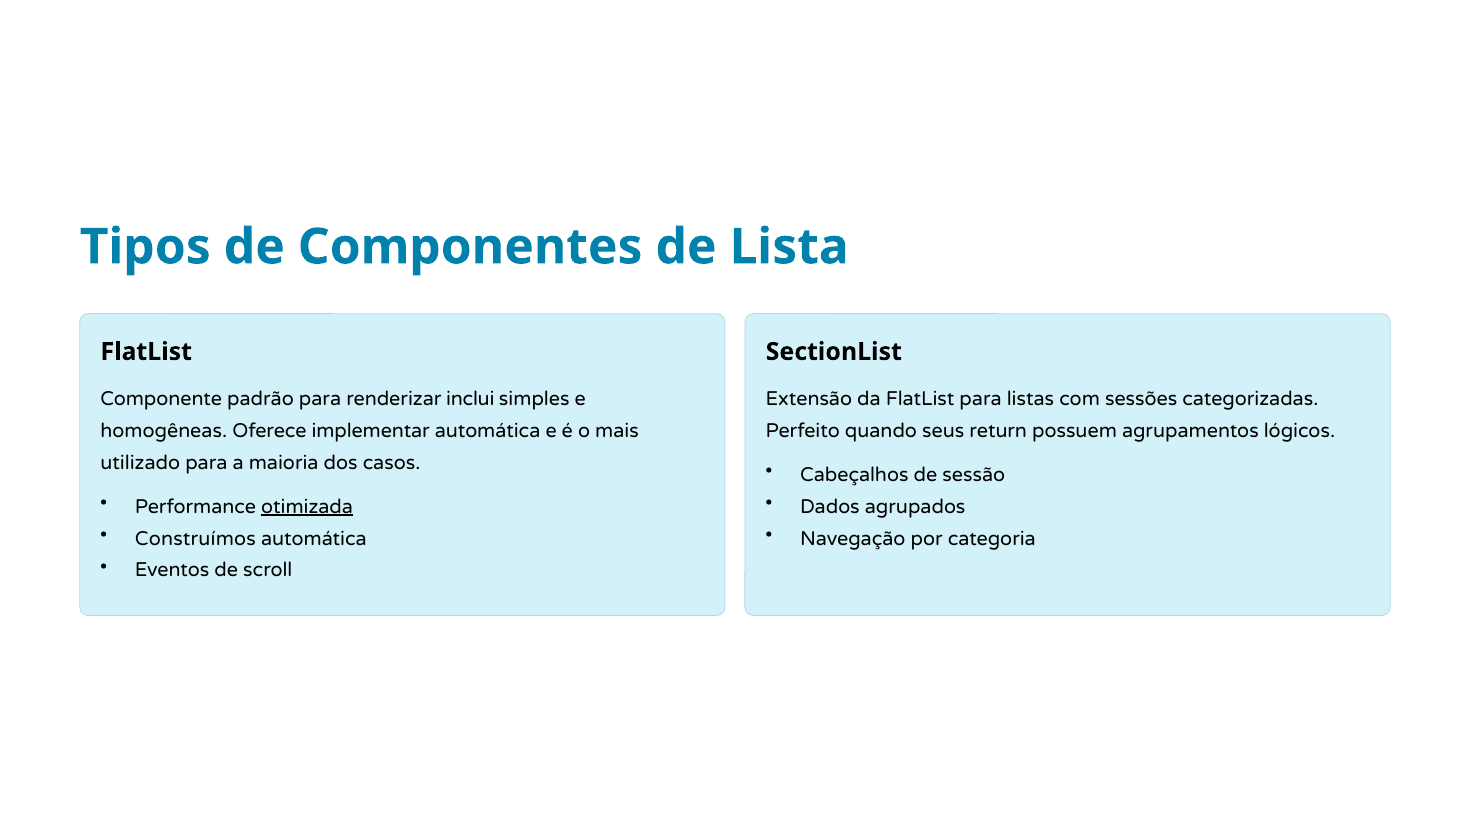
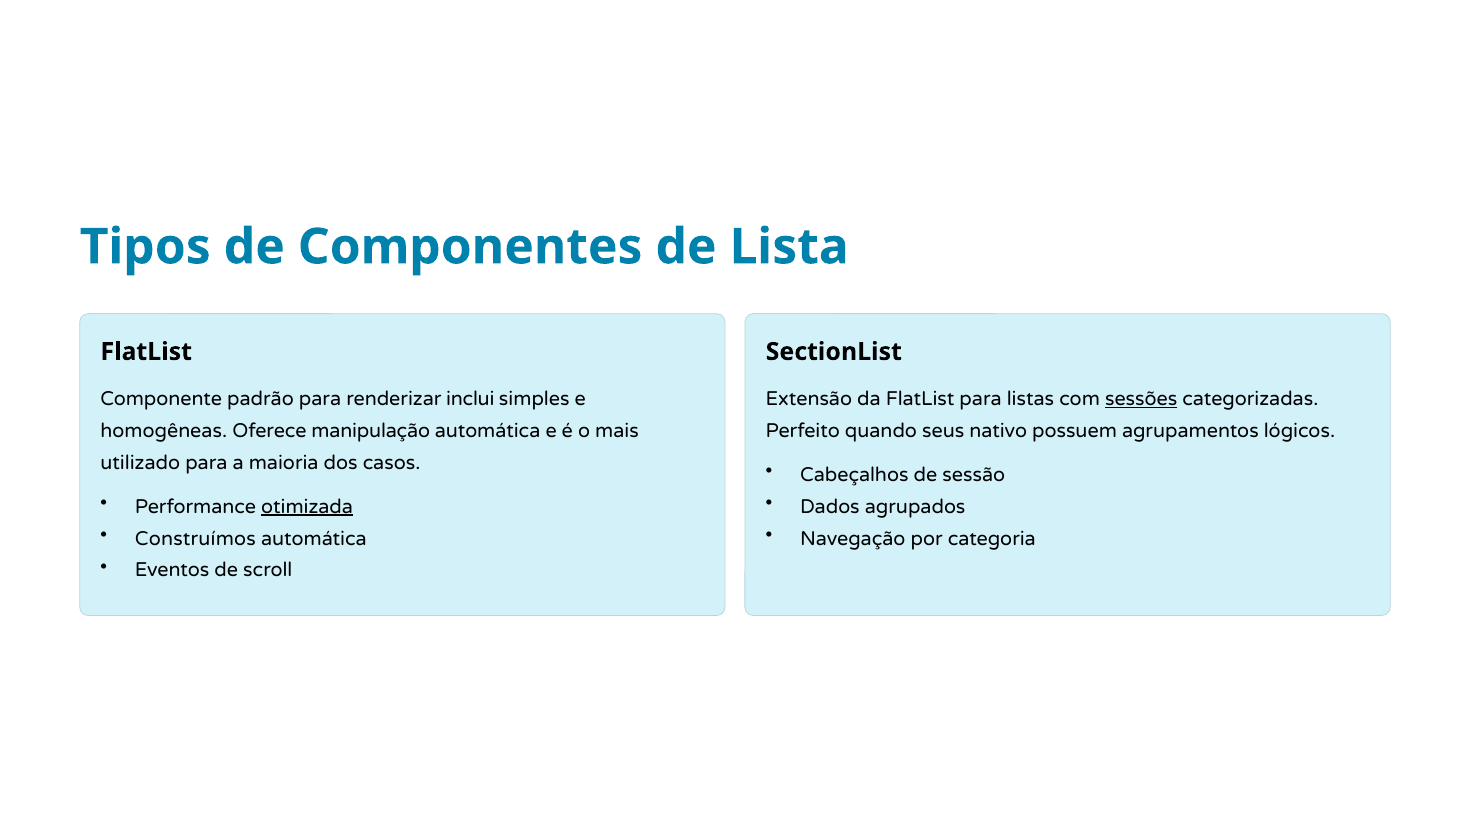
sessões underline: none -> present
implementar: implementar -> manipulação
return: return -> nativo
